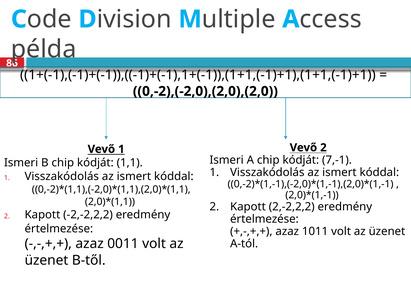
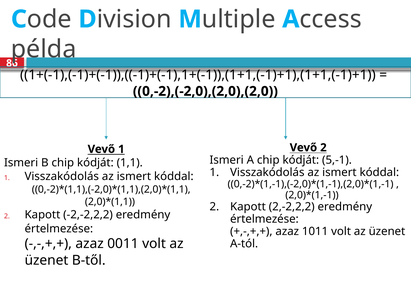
7,-1: 7,-1 -> 5,-1
